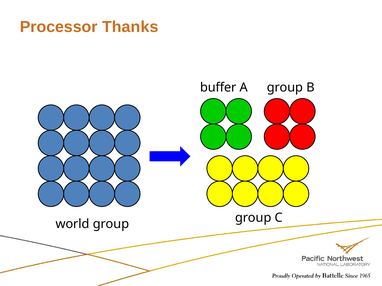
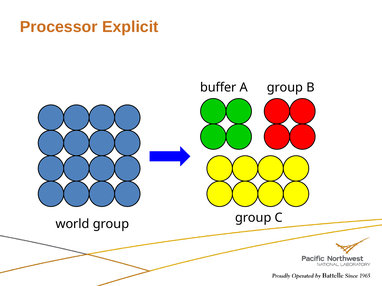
Thanks: Thanks -> Explicit
